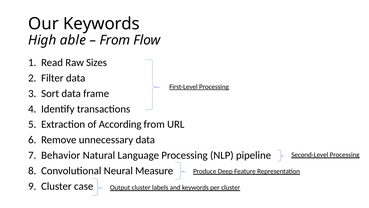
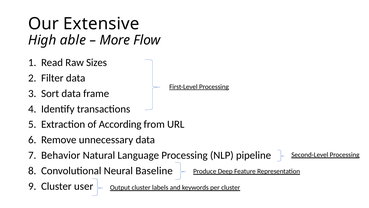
Our Keywords: Keywords -> Extensive
From at (115, 40): From -> More
Measure: Measure -> Baseline
case: case -> user
